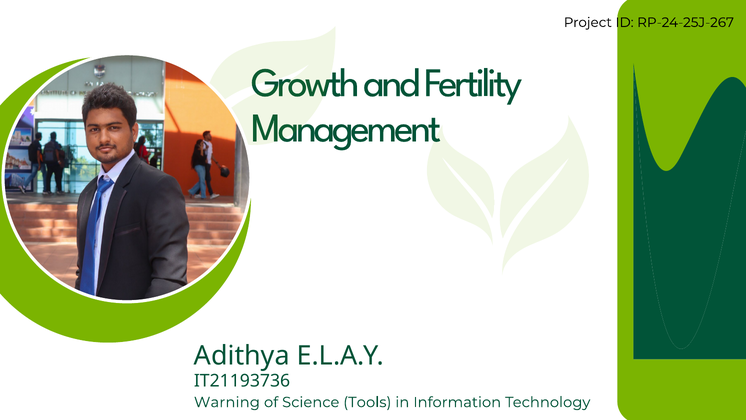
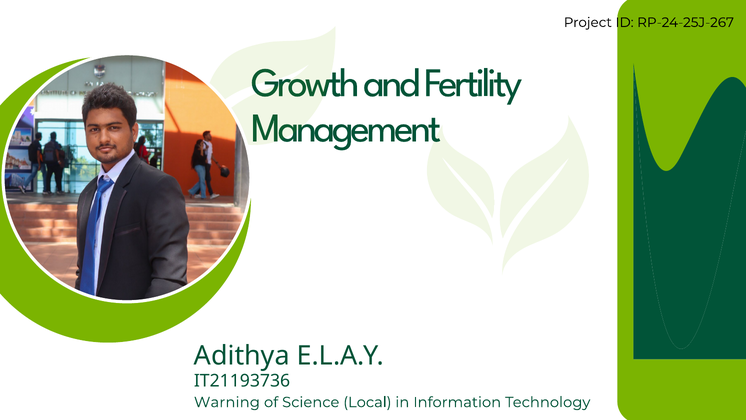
Tools: Tools -> Local
